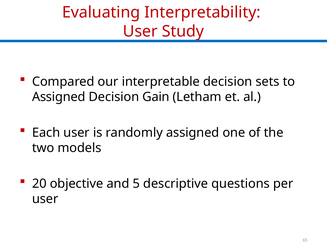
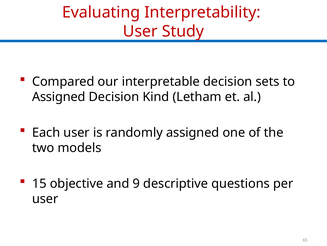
Gain: Gain -> Kind
20: 20 -> 15
5: 5 -> 9
